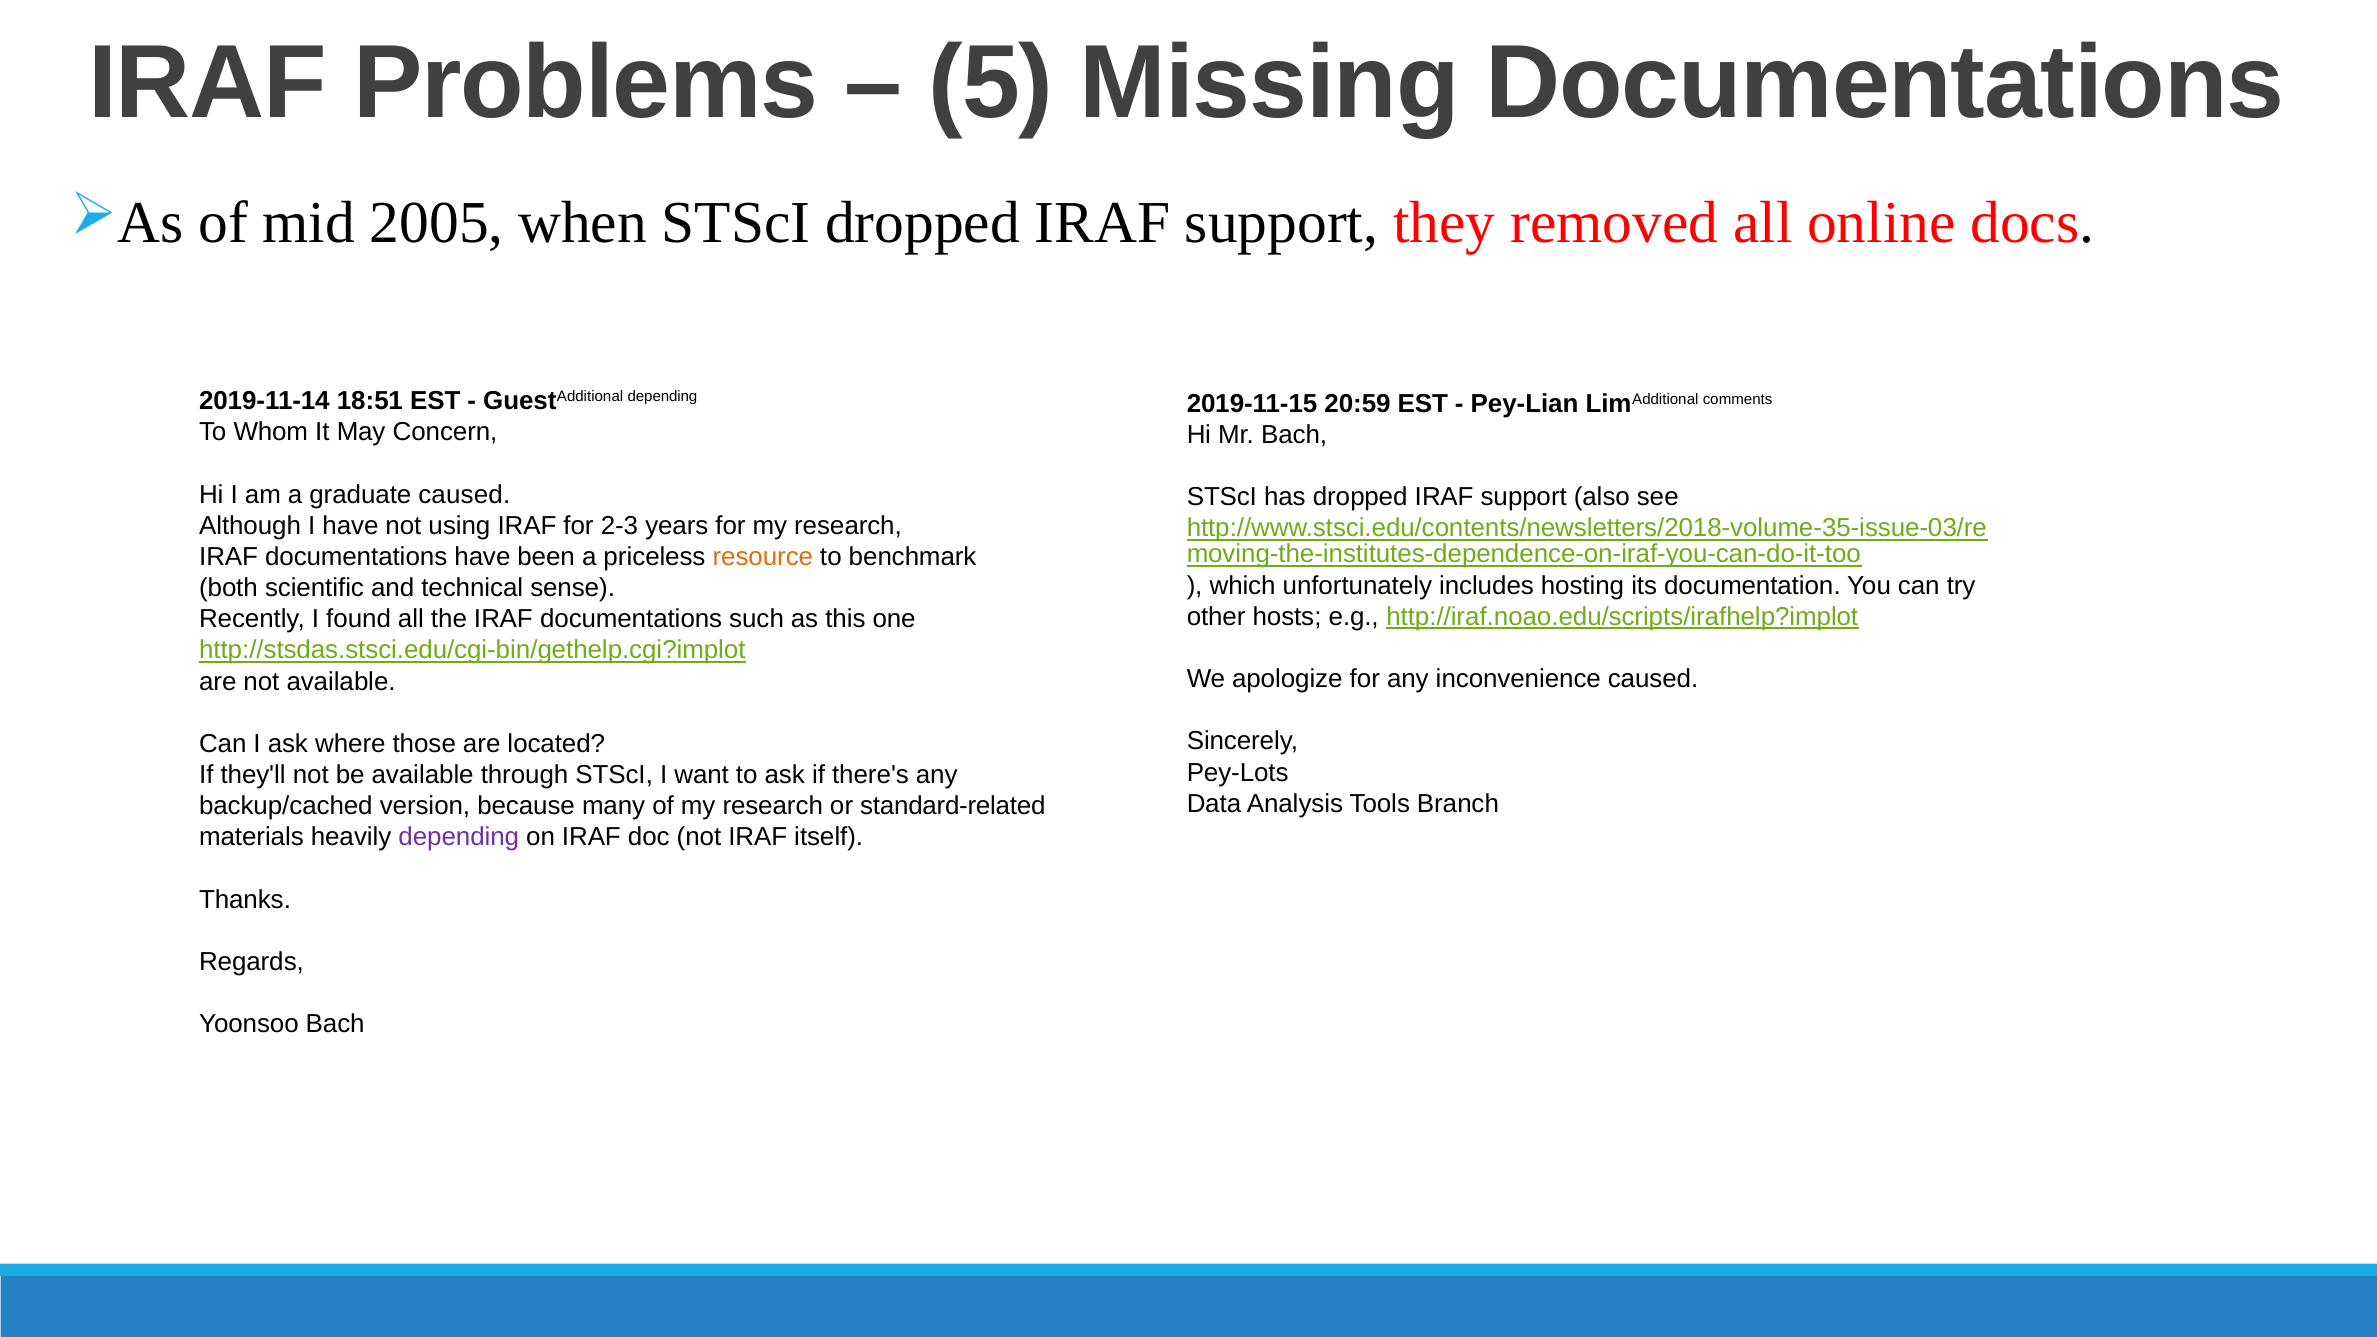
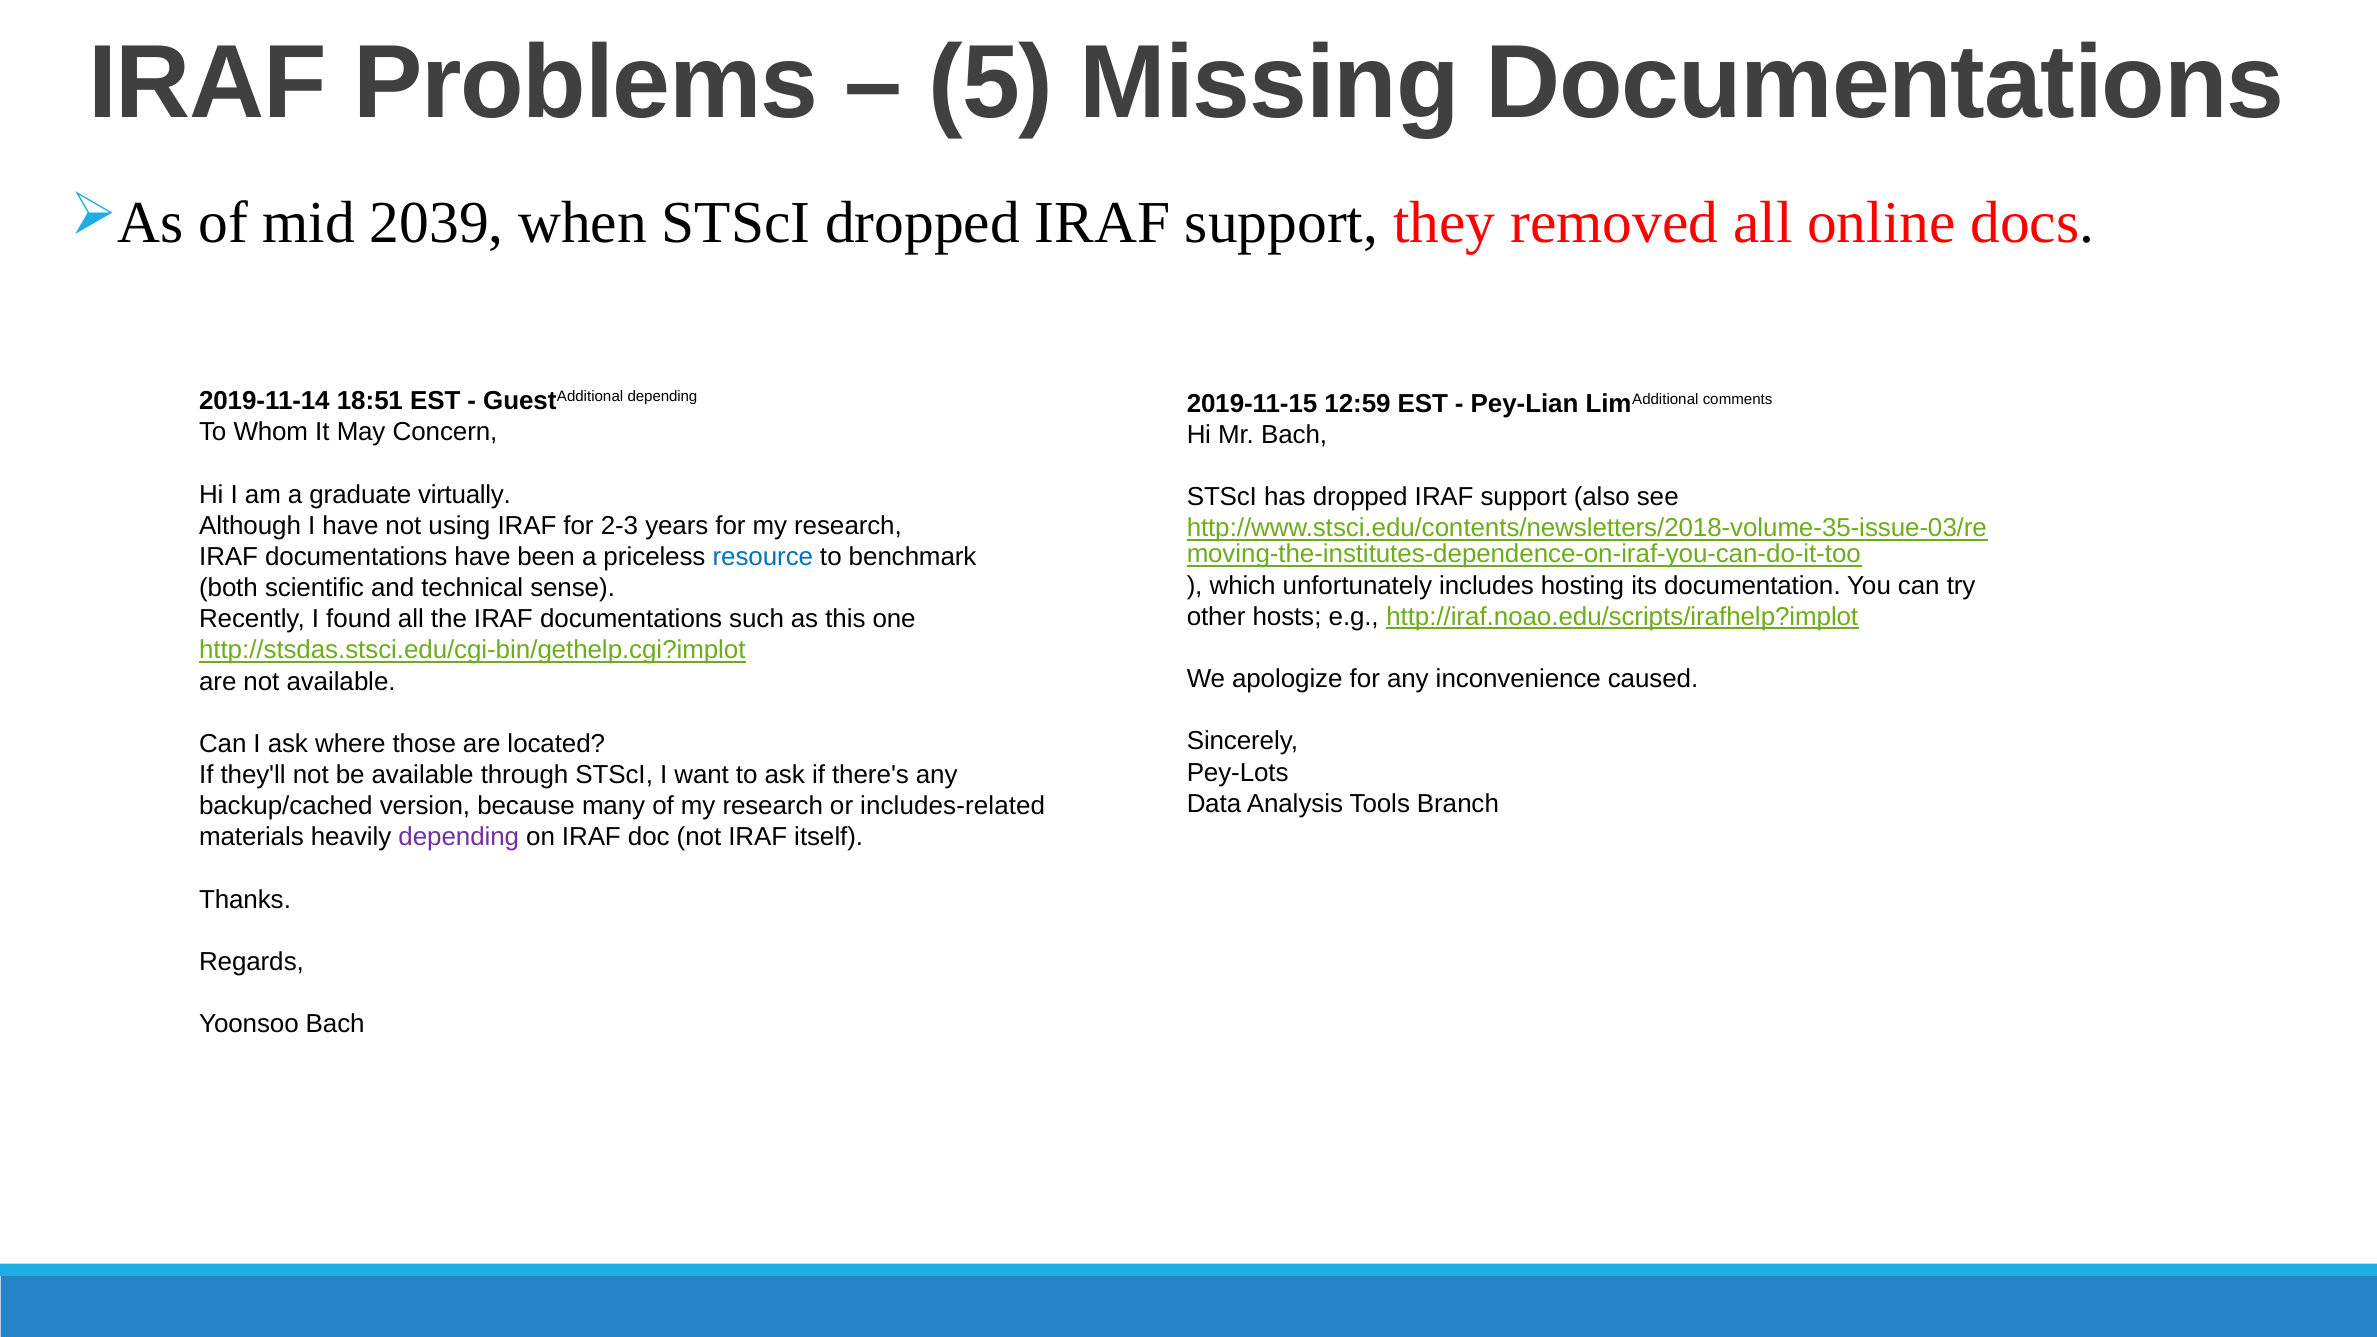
2005: 2005 -> 2039
20:59: 20:59 -> 12:59
graduate caused: caused -> virtually
resource colour: orange -> blue
standard-related: standard-related -> includes-related
